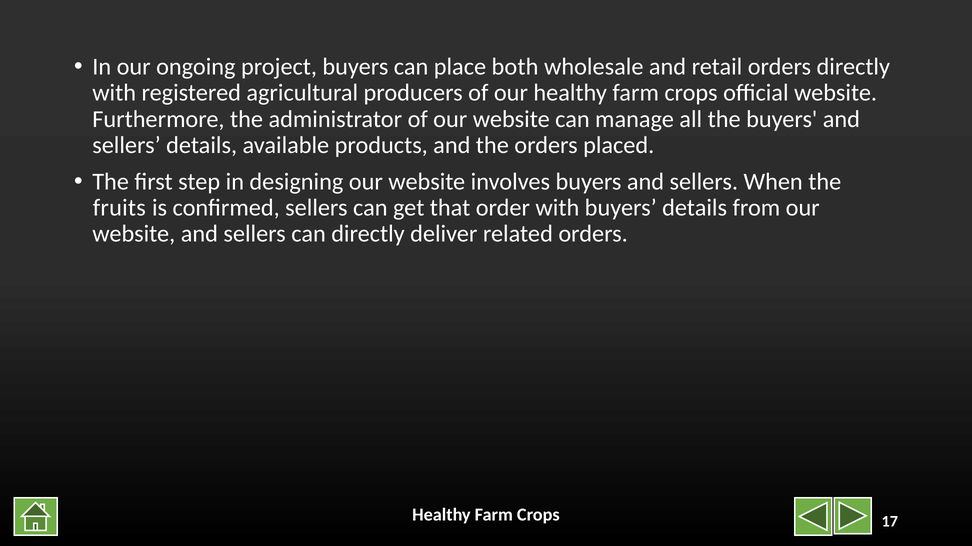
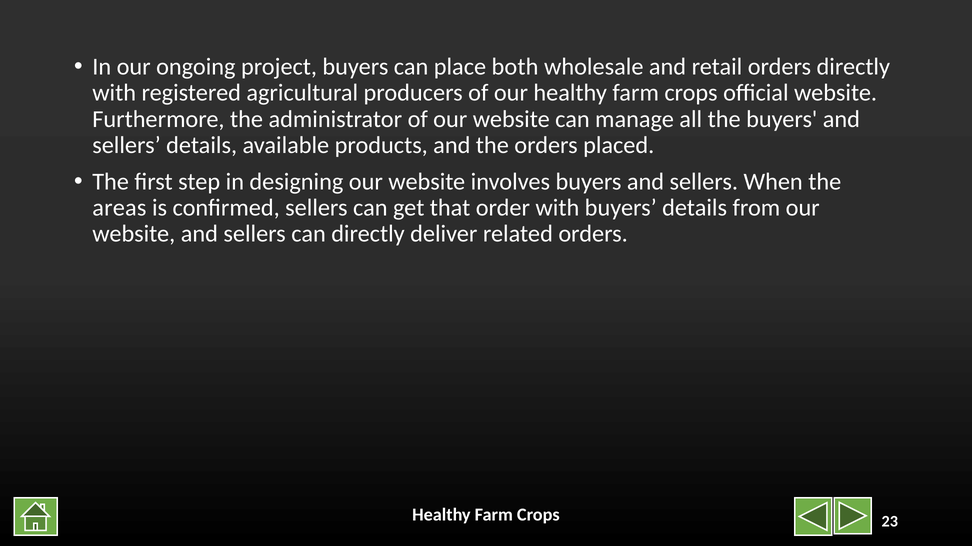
fruits: fruits -> areas
17: 17 -> 23
